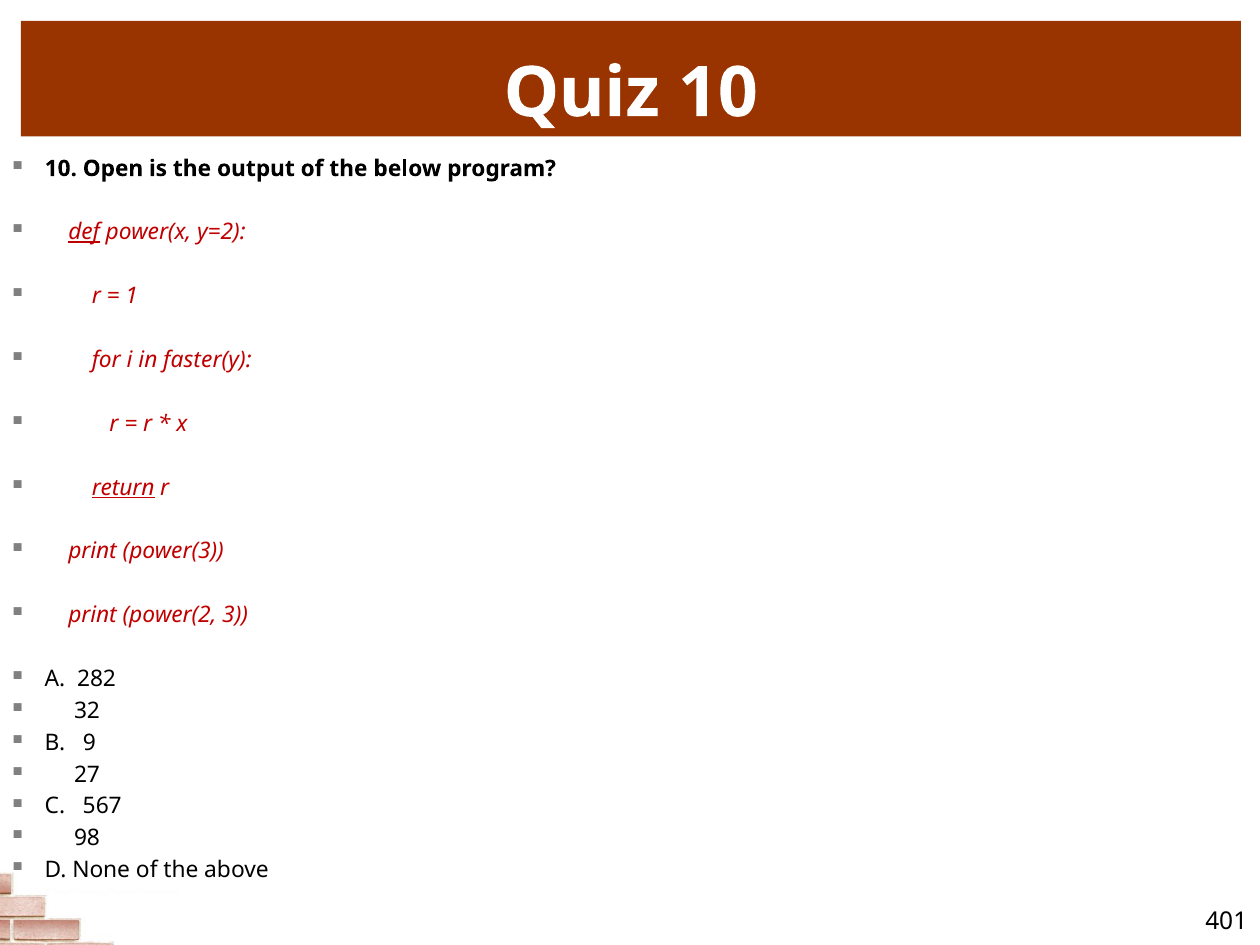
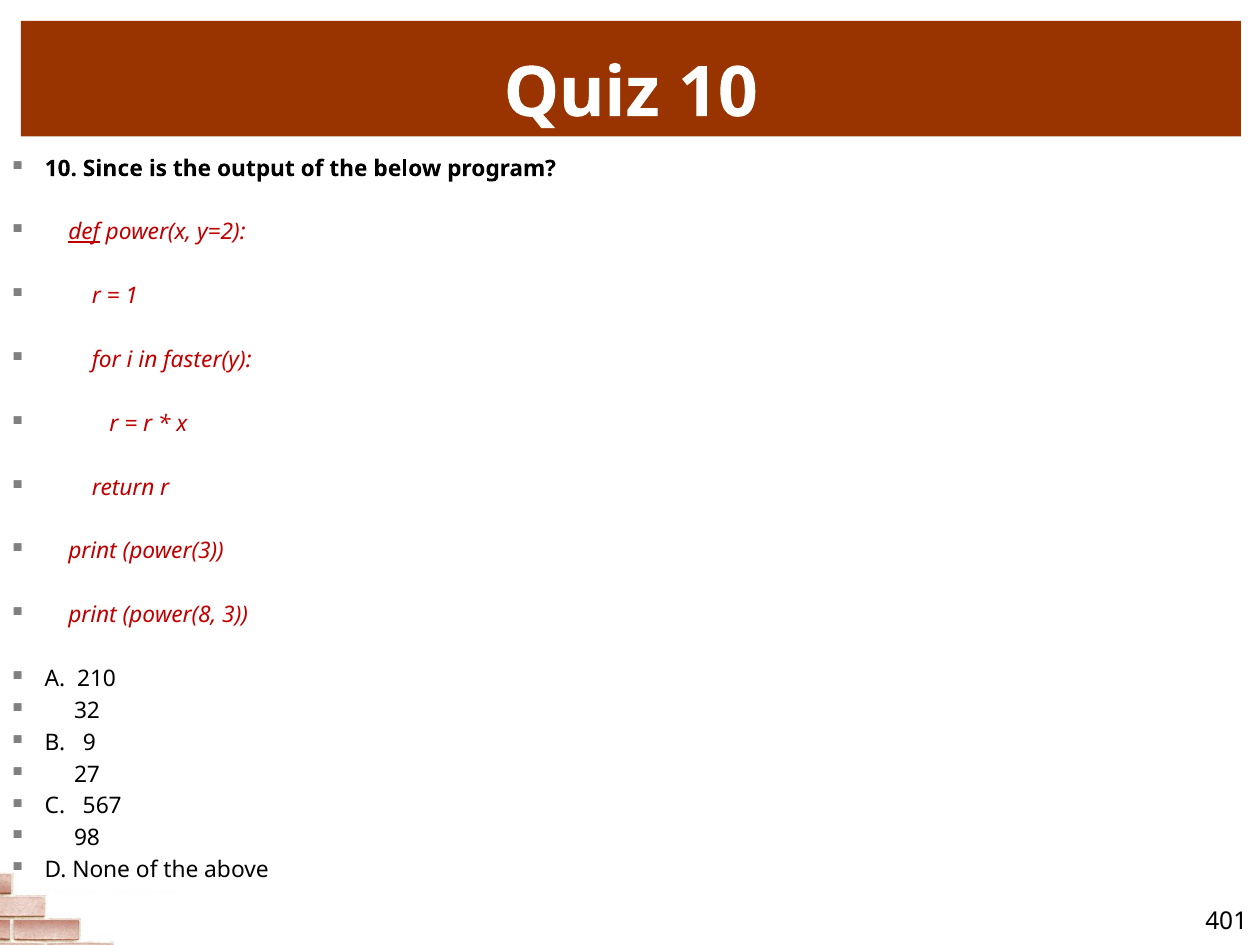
Open: Open -> Since
return underline: present -> none
power(2: power(2 -> power(8
282: 282 -> 210
